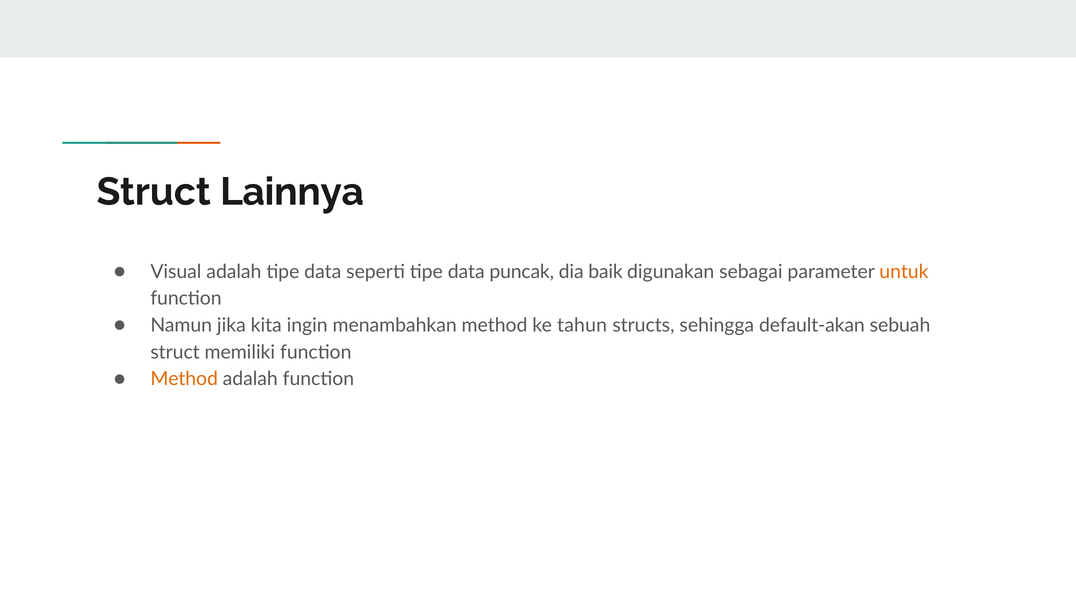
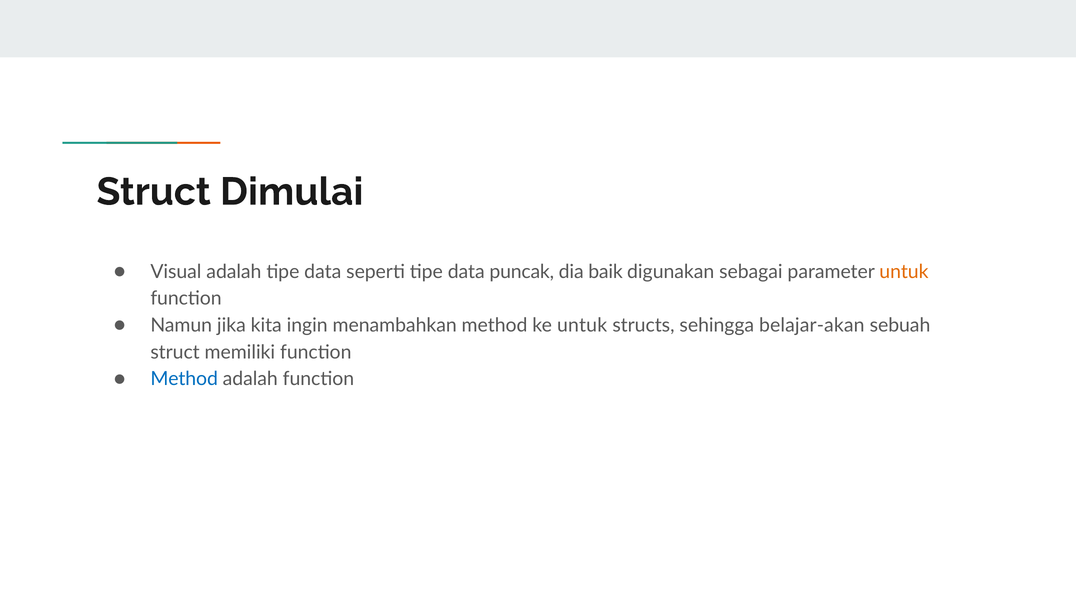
Lainnya: Lainnya -> Dimulai
ke tahun: tahun -> untuk
default-akan: default-akan -> belajar-akan
Method at (184, 379) colour: orange -> blue
